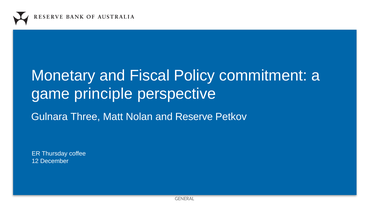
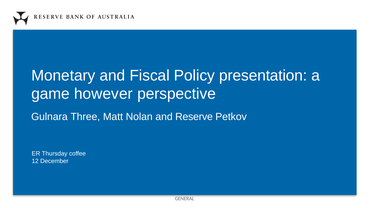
commitment: commitment -> presentation
principle: principle -> however
